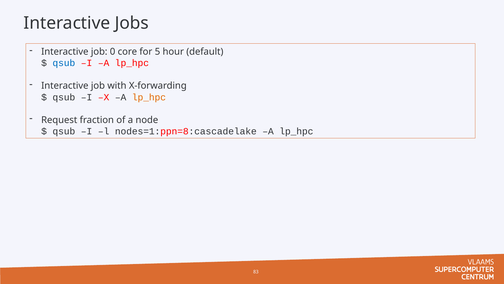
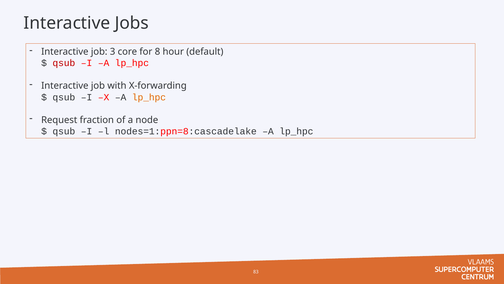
0: 0 -> 3
5: 5 -> 8
qsub at (64, 63) colour: blue -> red
